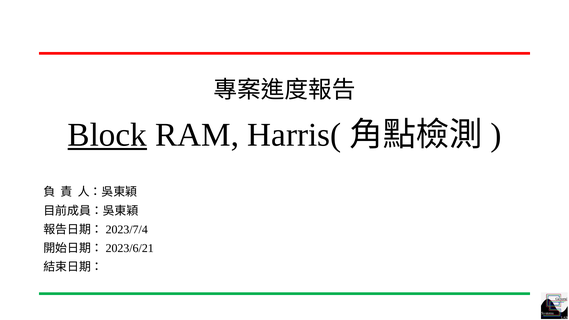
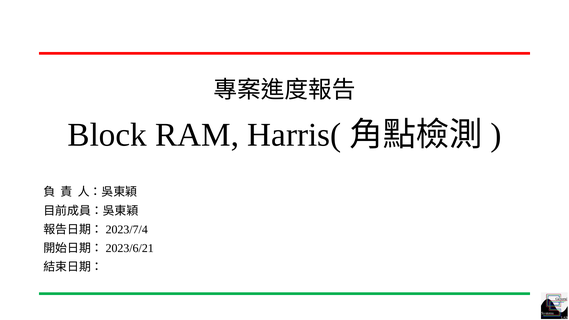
Block underline: present -> none
